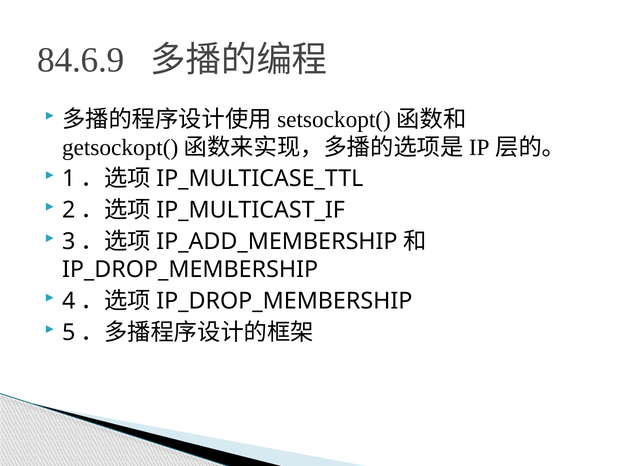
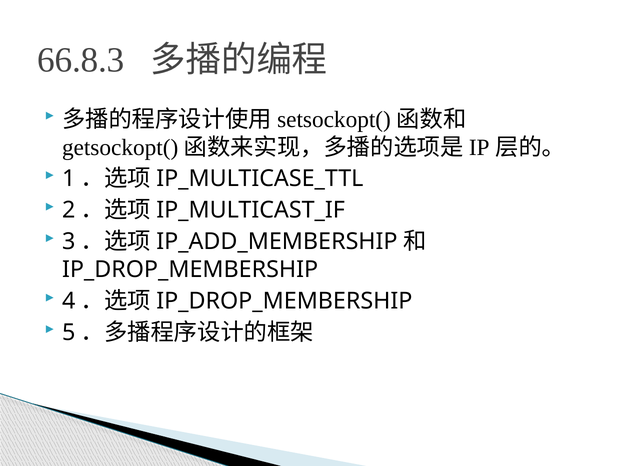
84.6.9: 84.6.9 -> 66.8.3
